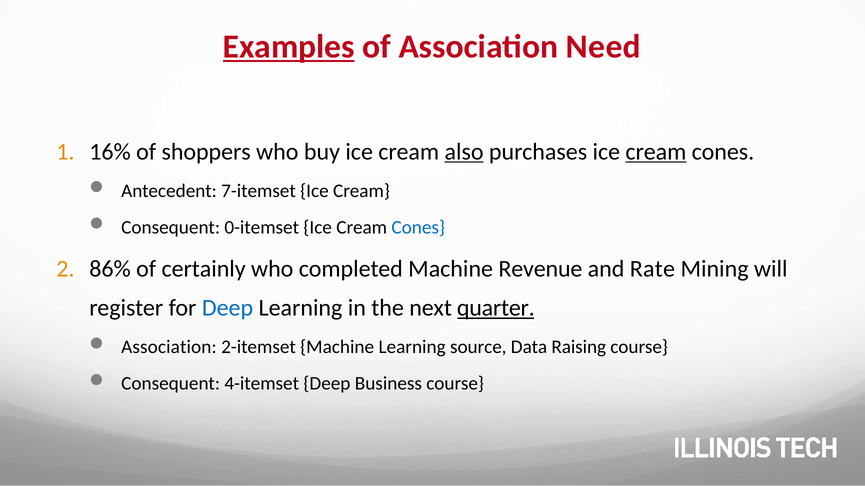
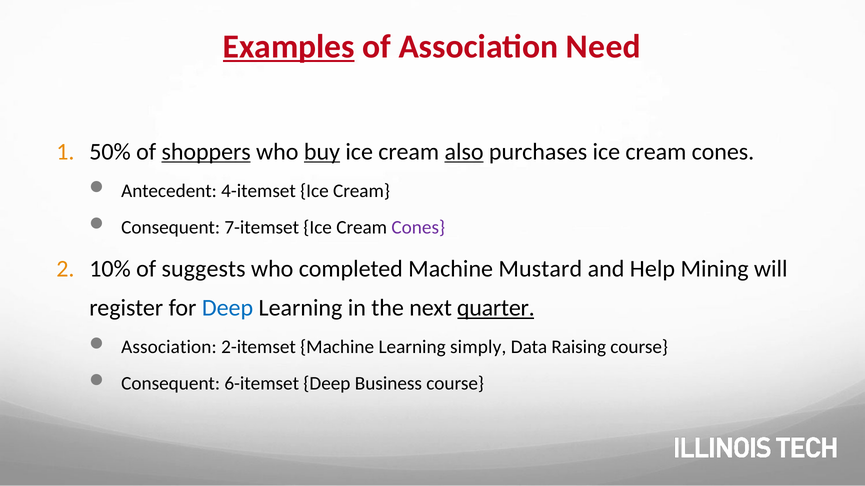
16%: 16% -> 50%
shoppers underline: none -> present
buy underline: none -> present
cream at (656, 152) underline: present -> none
7-itemset: 7-itemset -> 4-itemset
0-itemset: 0-itemset -> 7-itemset
Cones at (418, 228) colour: blue -> purple
86%: 86% -> 10%
certainly: certainly -> suggests
Revenue: Revenue -> Mustard
Rate: Rate -> Help
source: source -> simply
4-itemset: 4-itemset -> 6-itemset
